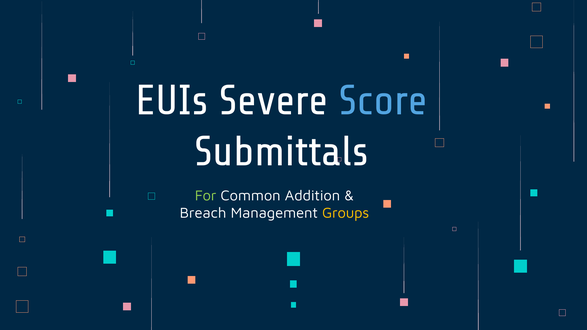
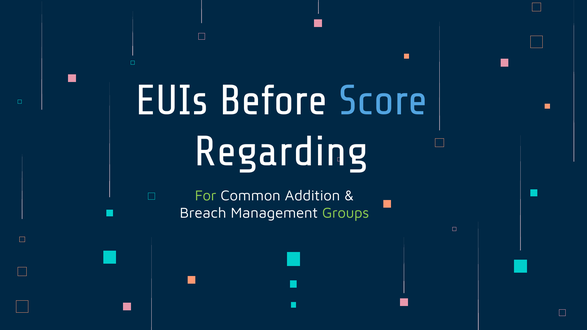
Severe: Severe -> Before
Submittals: Submittals -> Regarding
Groups colour: yellow -> light green
